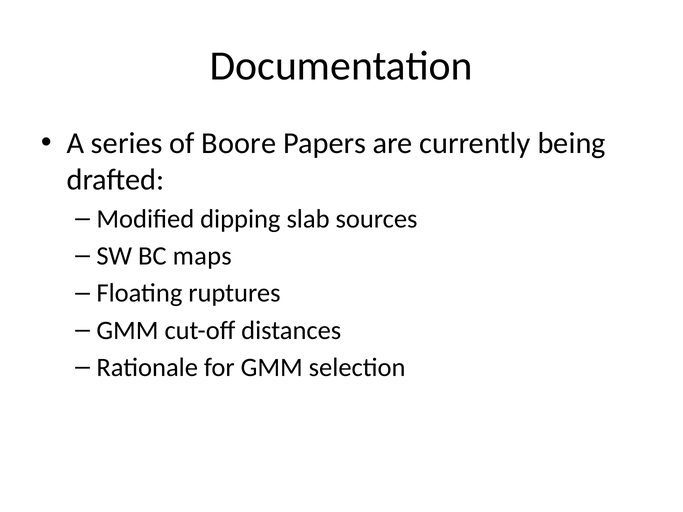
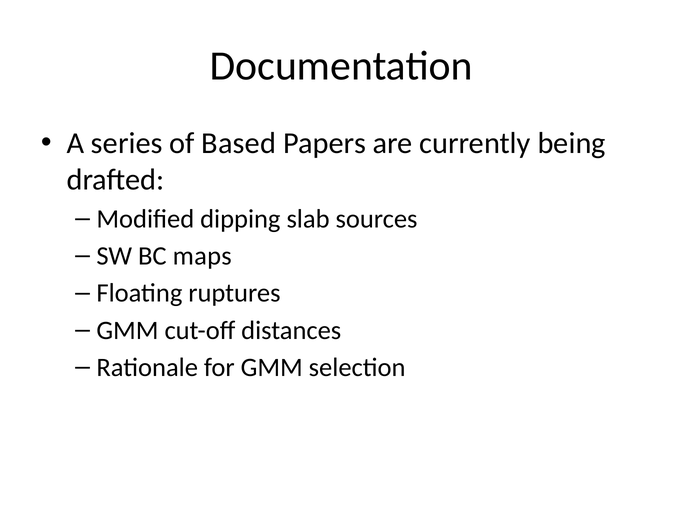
Boore: Boore -> Based
